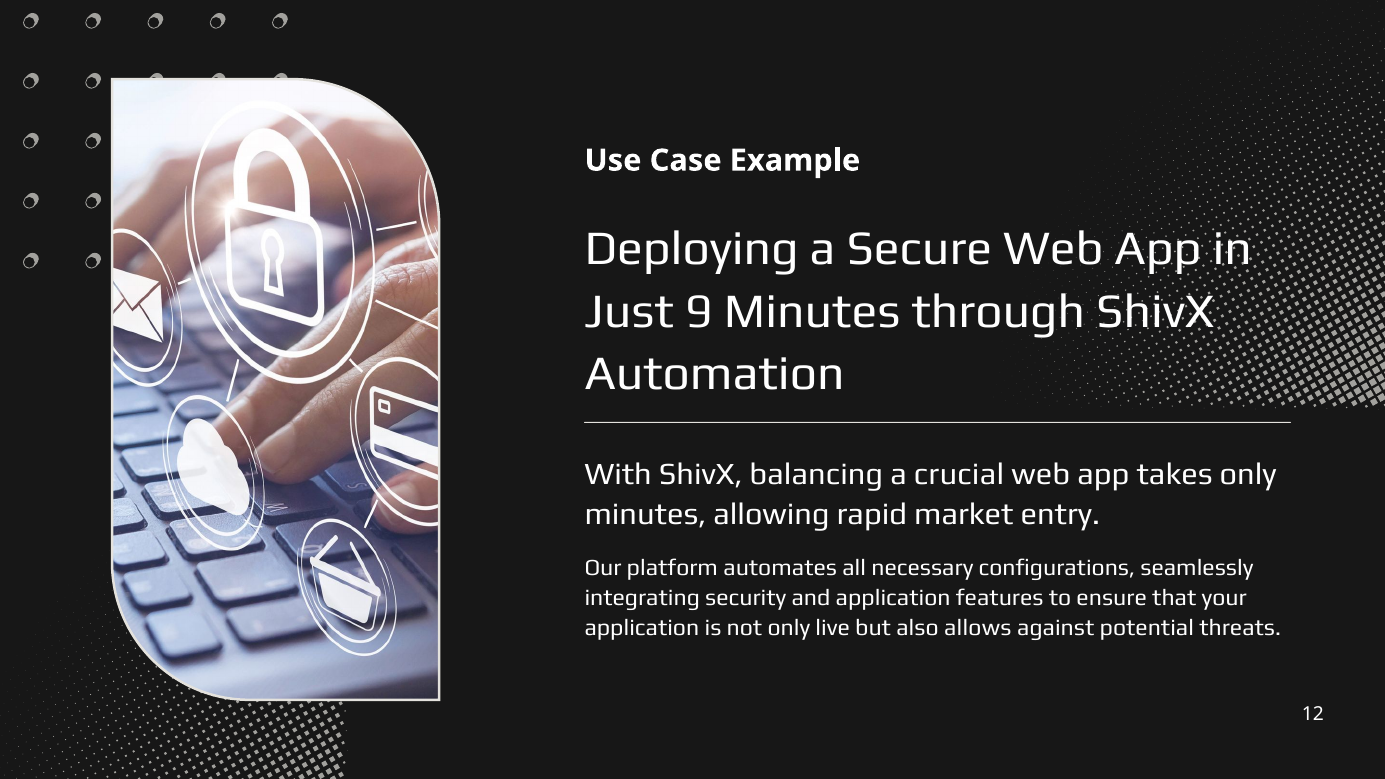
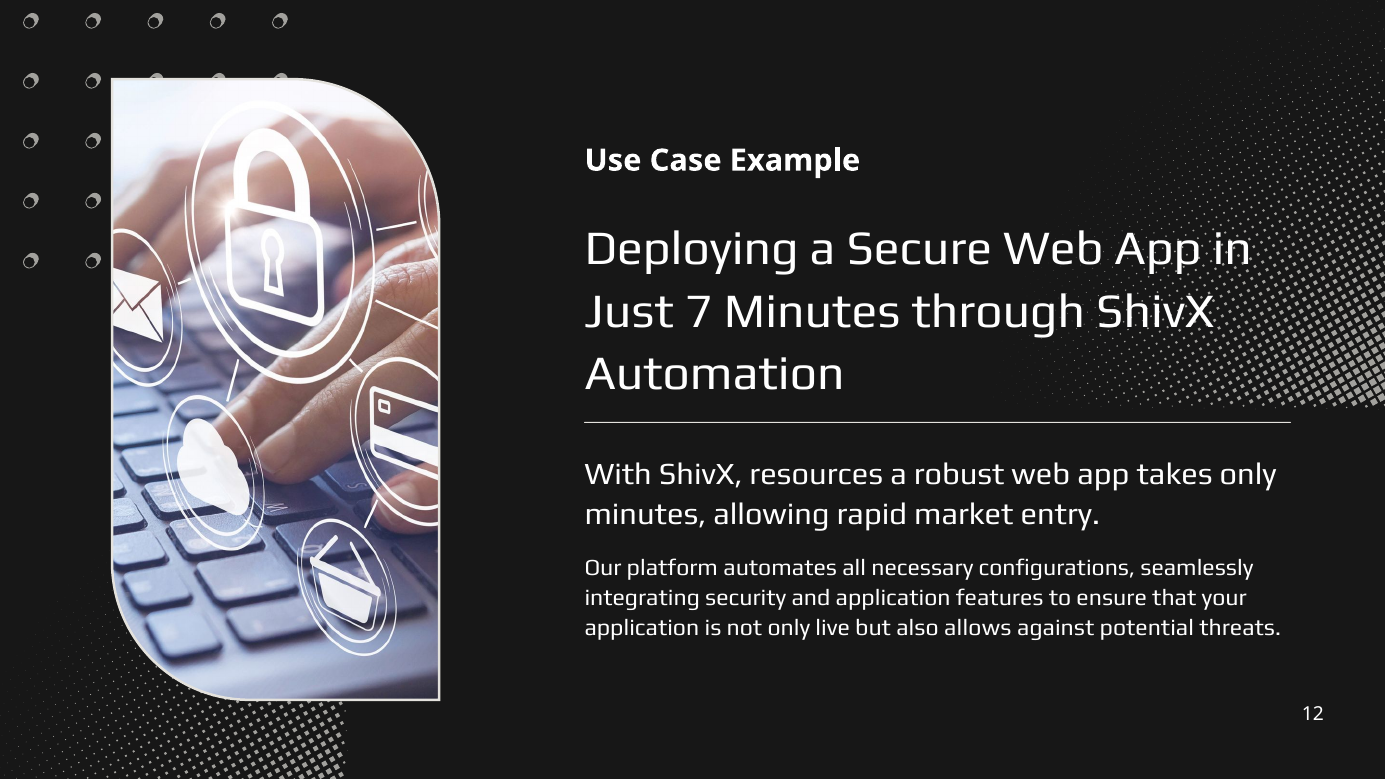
9: 9 -> 7
balancing: balancing -> resources
crucial: crucial -> robust
